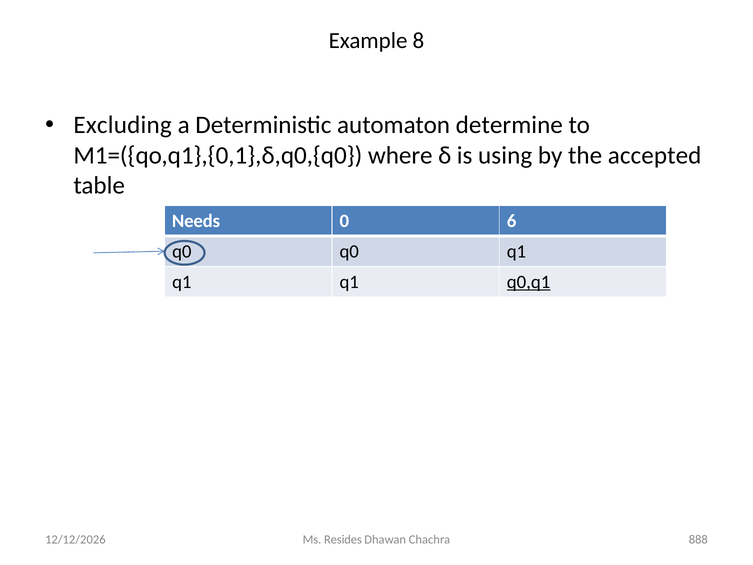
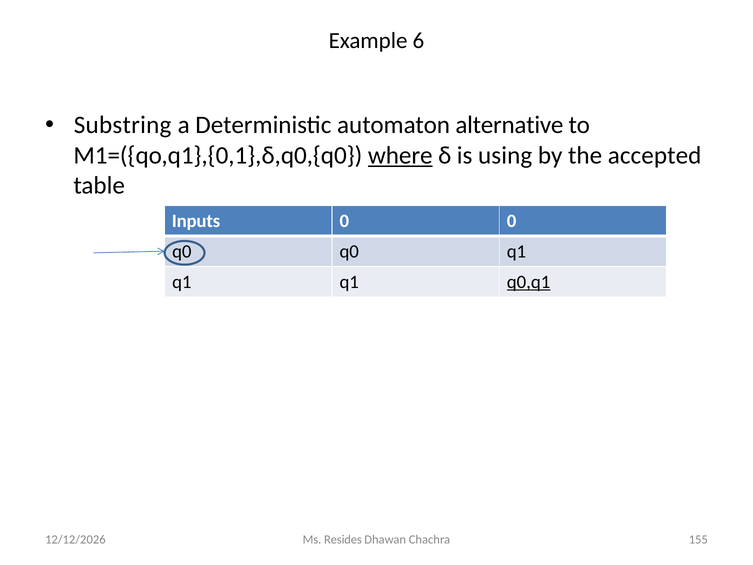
8: 8 -> 6
Excluding: Excluding -> Substring
determine: determine -> alternative
where underline: none -> present
Needs: Needs -> Inputs
0 6: 6 -> 0
888: 888 -> 155
